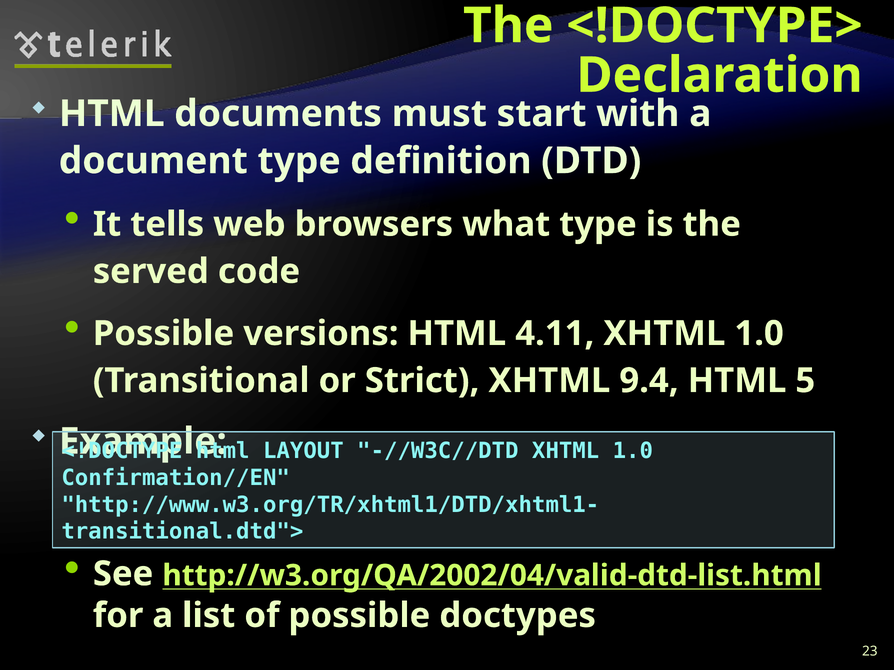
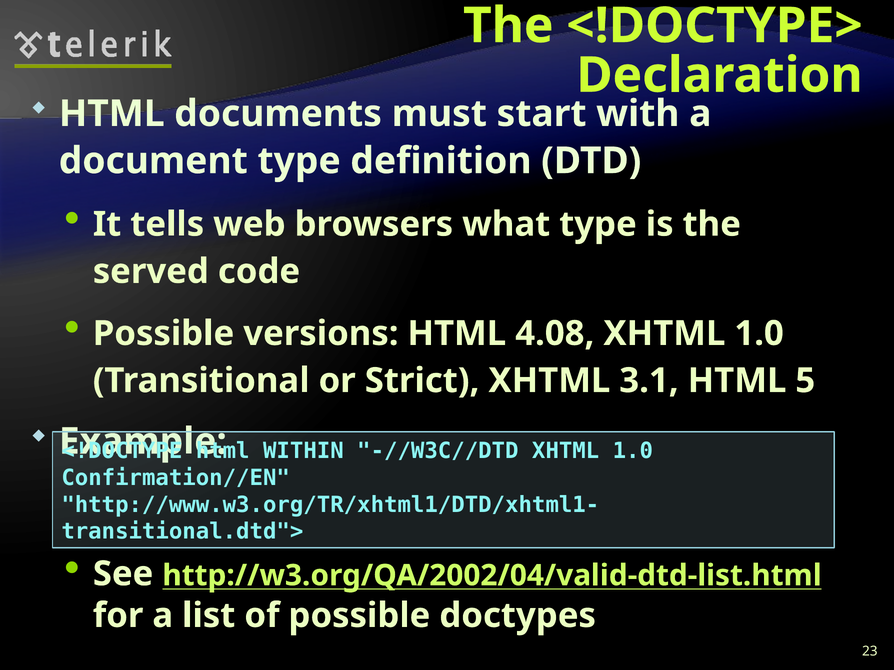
4.11: 4.11 -> 4.08
9.4: 9.4 -> 3.1
LAYOUT: LAYOUT -> WITHIN
